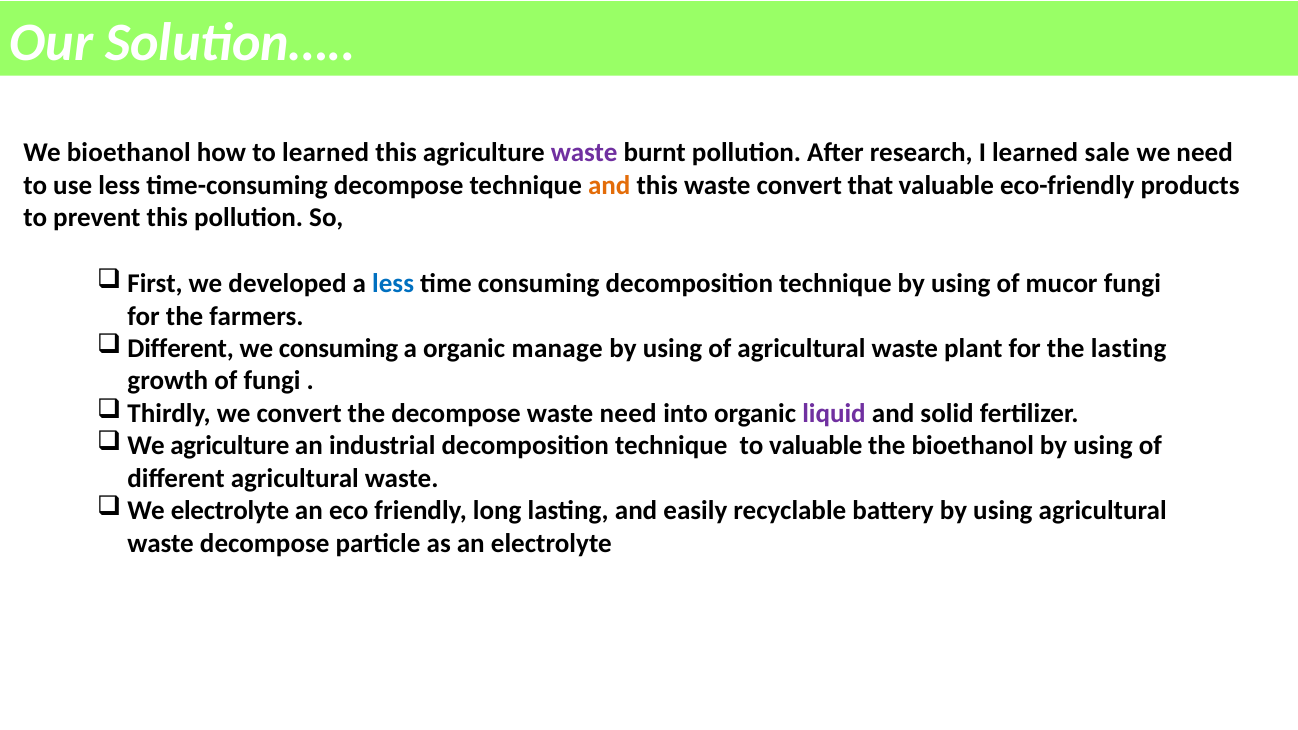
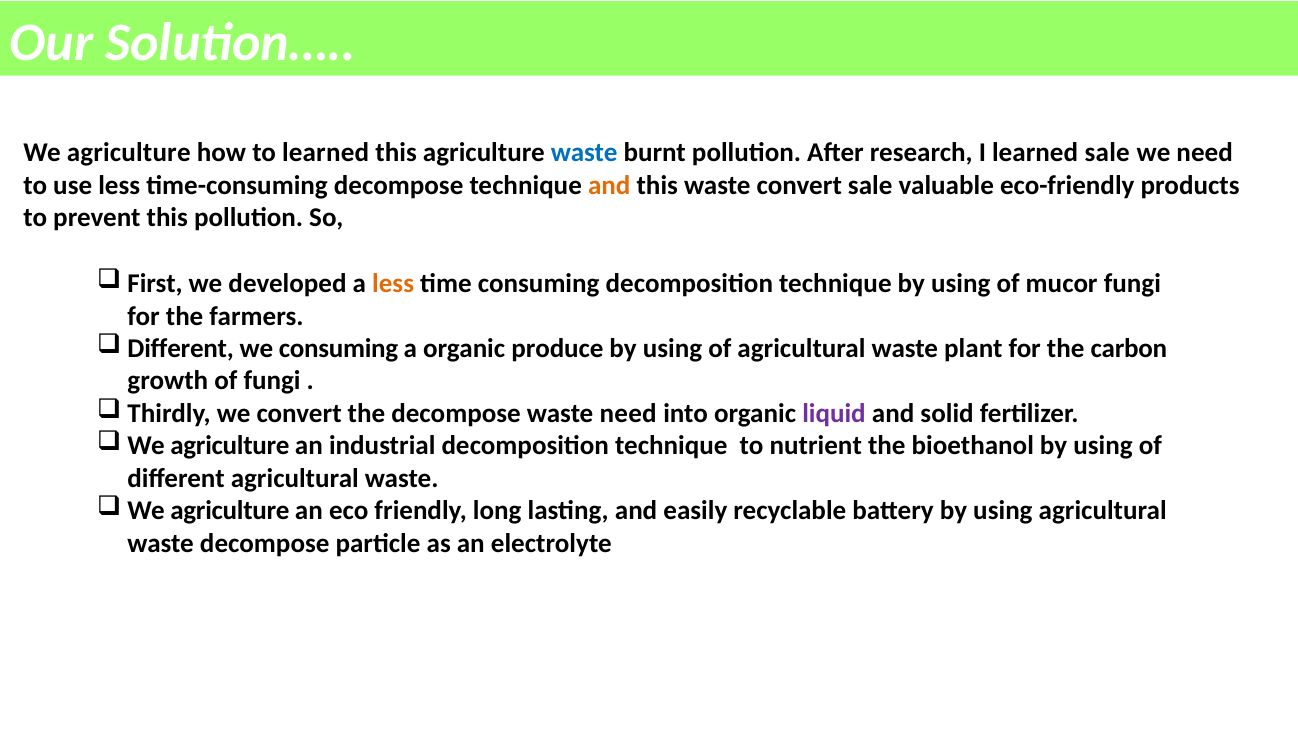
bioethanol at (129, 153): bioethanol -> agriculture
waste at (584, 153) colour: purple -> blue
convert that: that -> sale
less at (393, 284) colour: blue -> orange
manage: manage -> produce
the lasting: lasting -> carbon
to valuable: valuable -> nutrient
electrolyte at (230, 511): electrolyte -> agriculture
